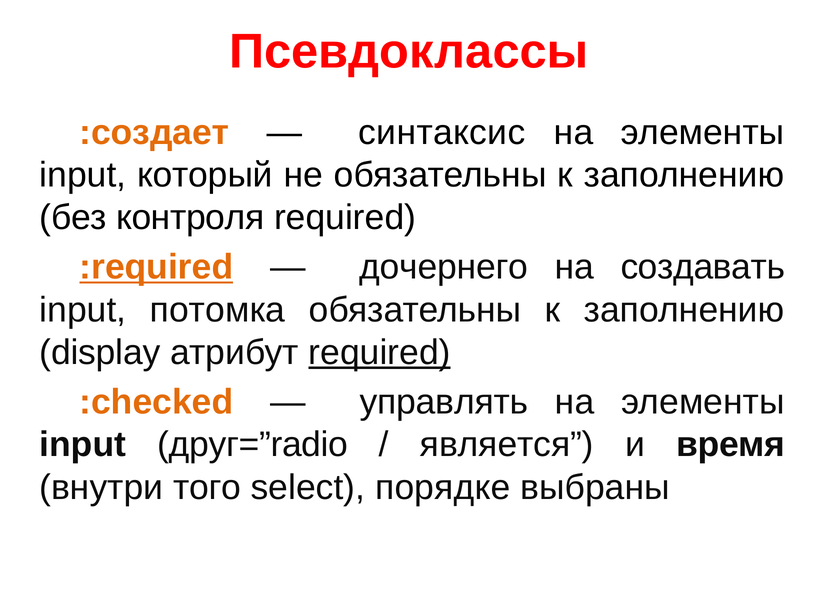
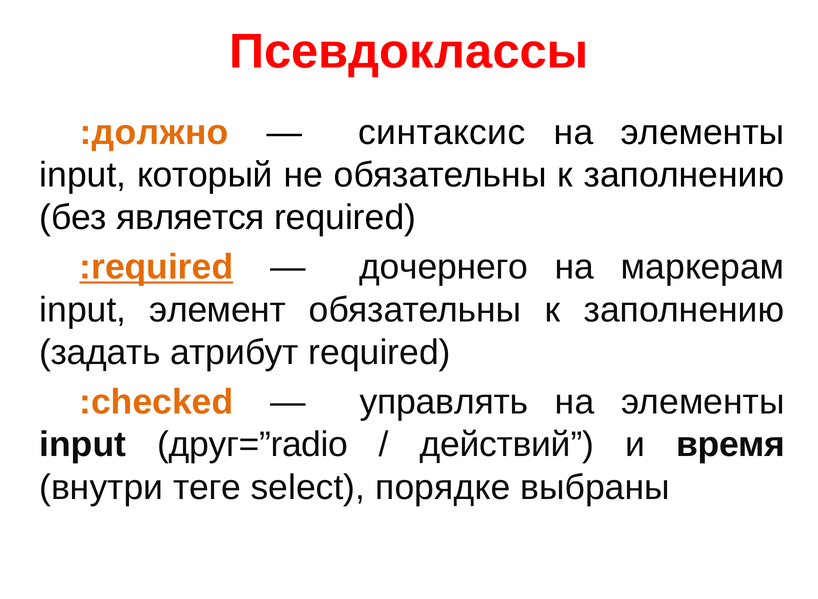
:создает: :создает -> :должно
контроля: контроля -> является
создавать: создавать -> маркерам
потомка: потомка -> элемент
display: display -> задать
required at (380, 353) underline: present -> none
является: является -> действий
того: того -> теге
